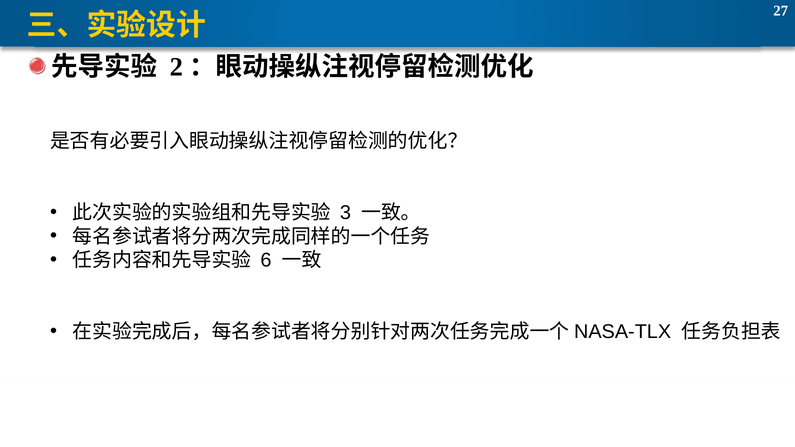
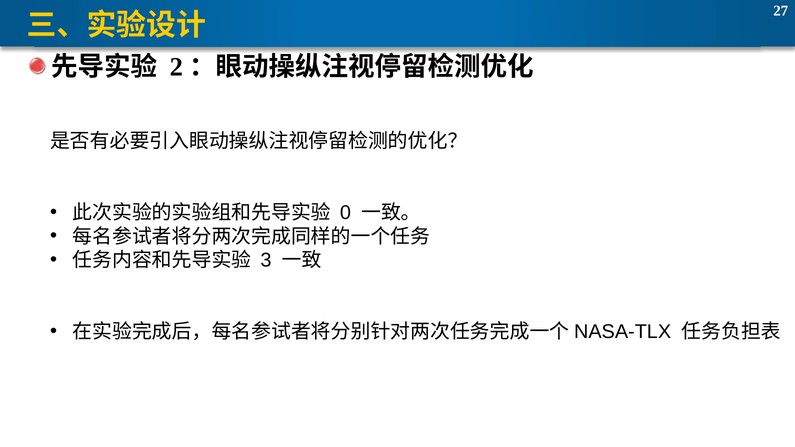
3: 3 -> 0
6: 6 -> 3
